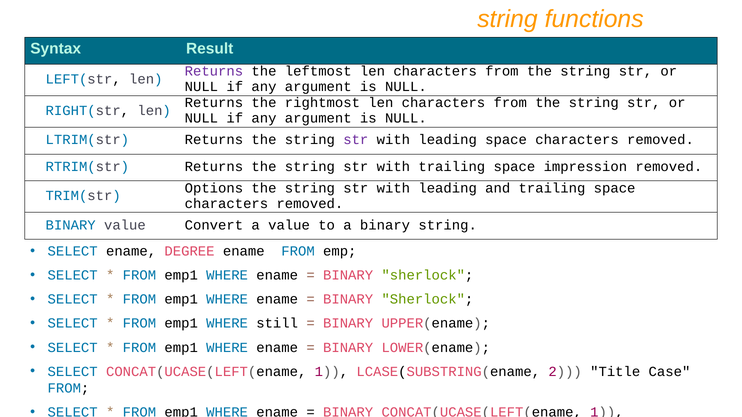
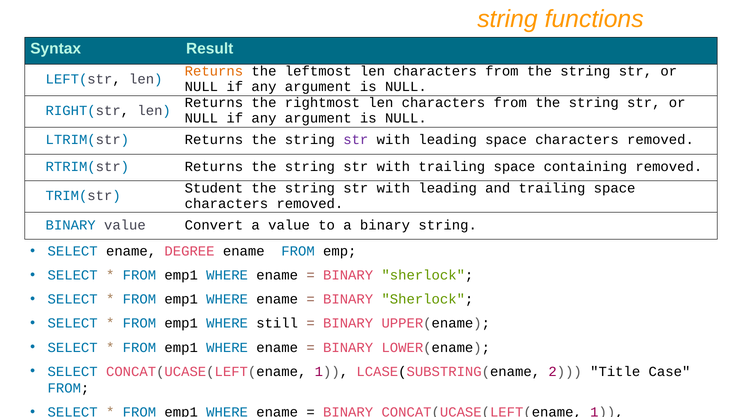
Returns at (214, 71) colour: purple -> orange
impression: impression -> containing
Options: Options -> Student
